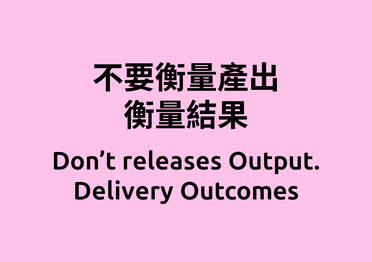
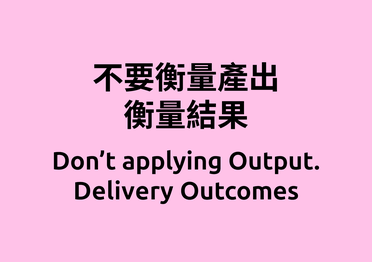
releases: releases -> applying
